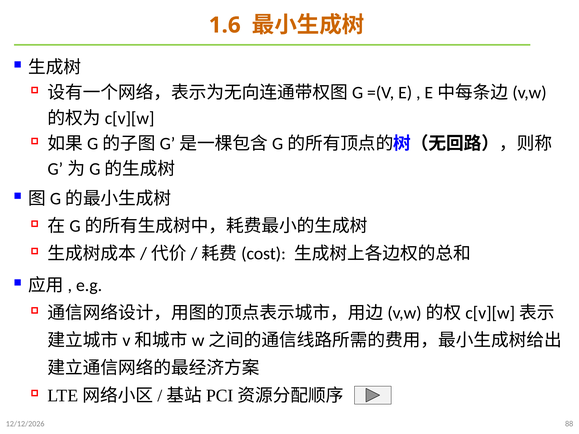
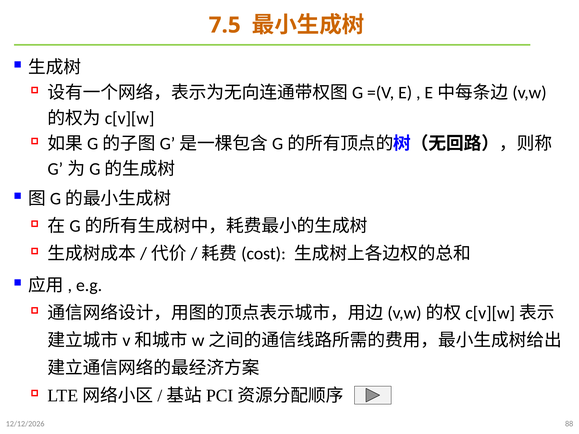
1.6: 1.6 -> 7.5
